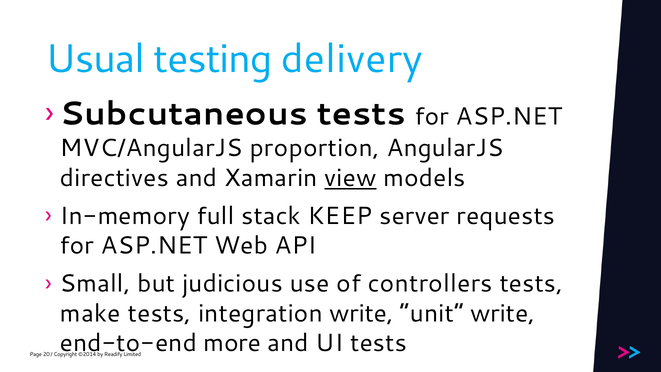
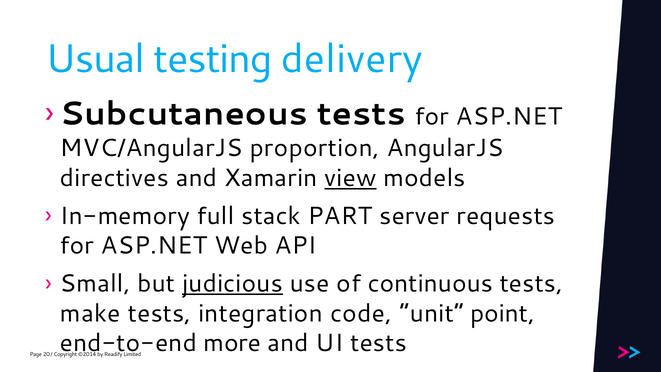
KEEP: KEEP -> PART
judicious underline: none -> present
controllers: controllers -> continuous
integration write: write -> code
unit write: write -> point
